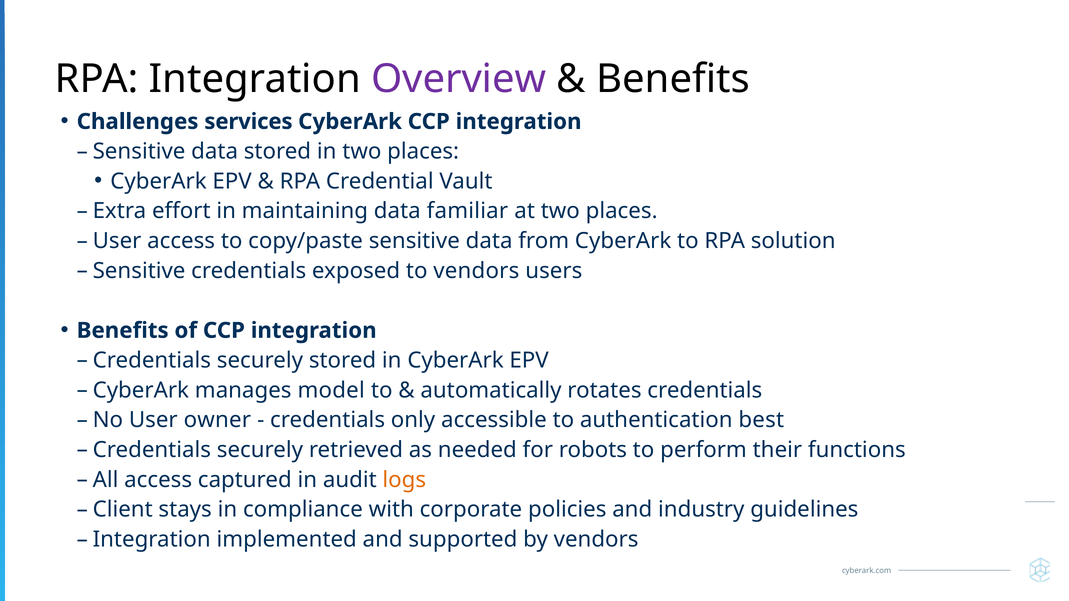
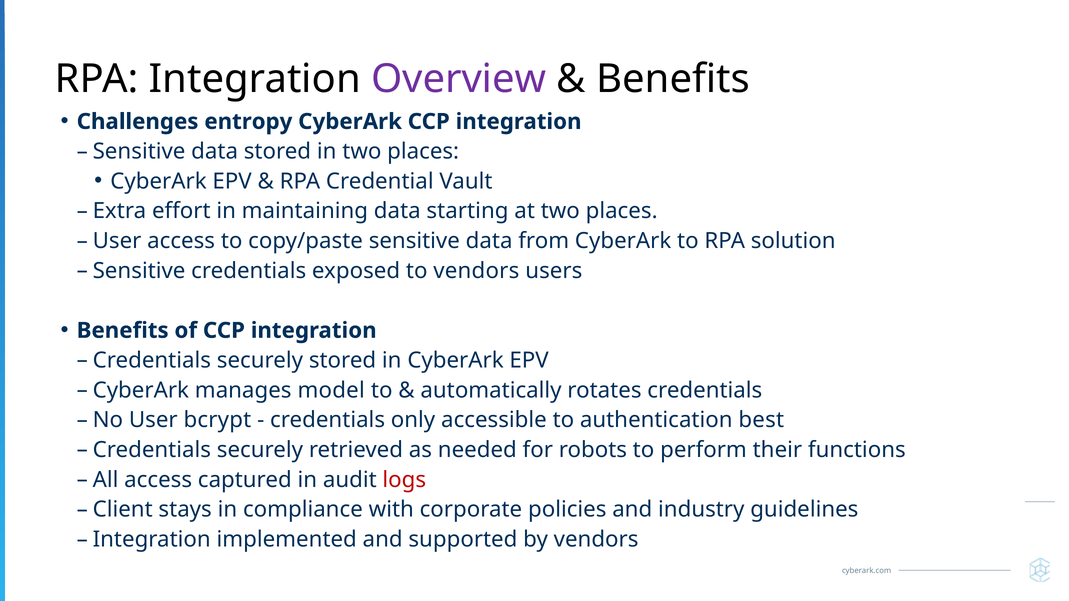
services: services -> entropy
familiar: familiar -> starting
owner: owner -> bcrypt
logs colour: orange -> red
